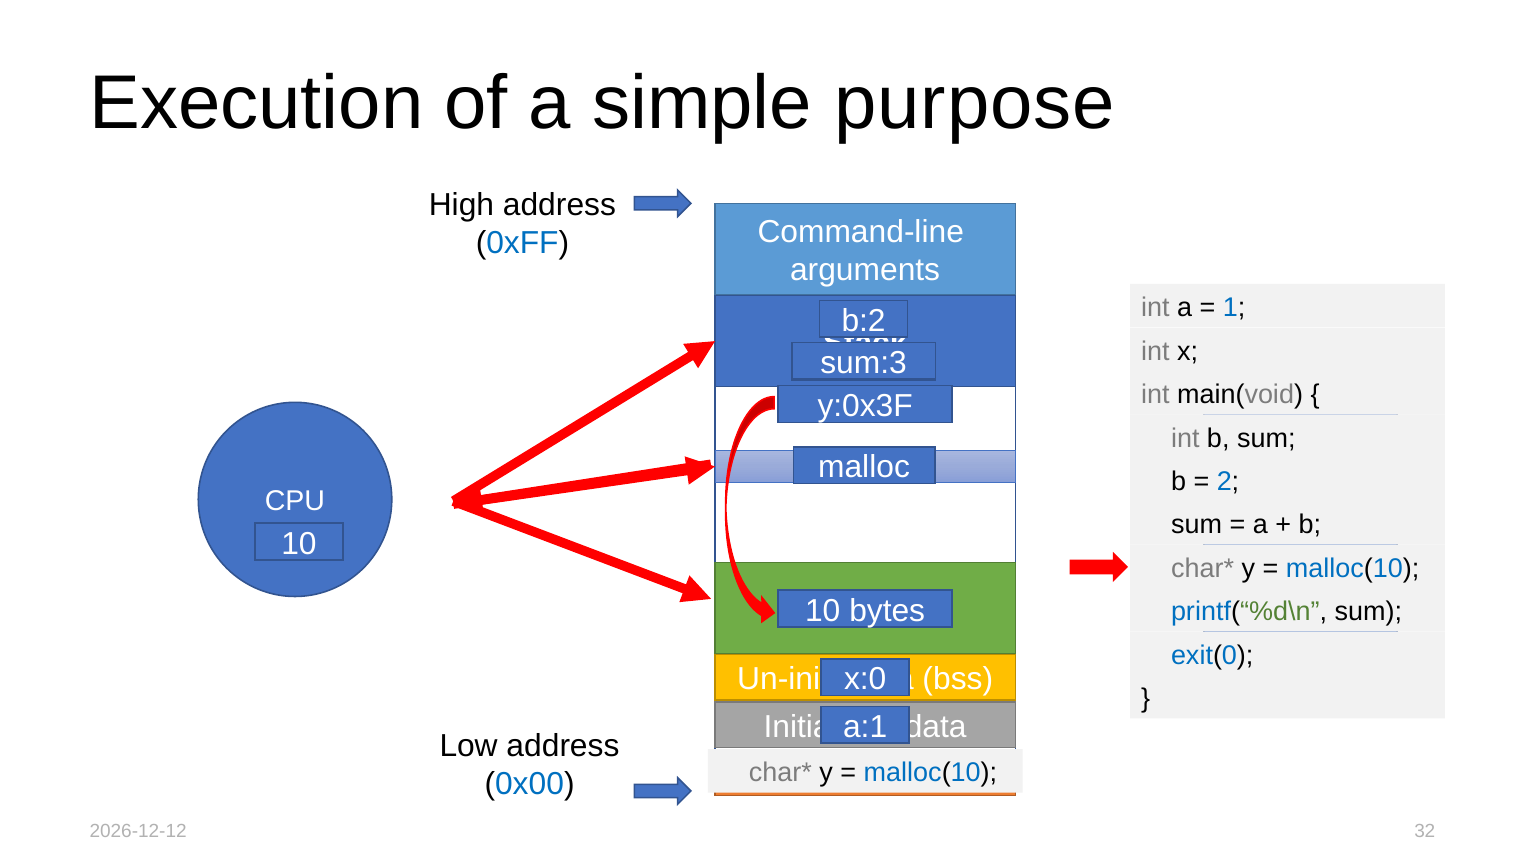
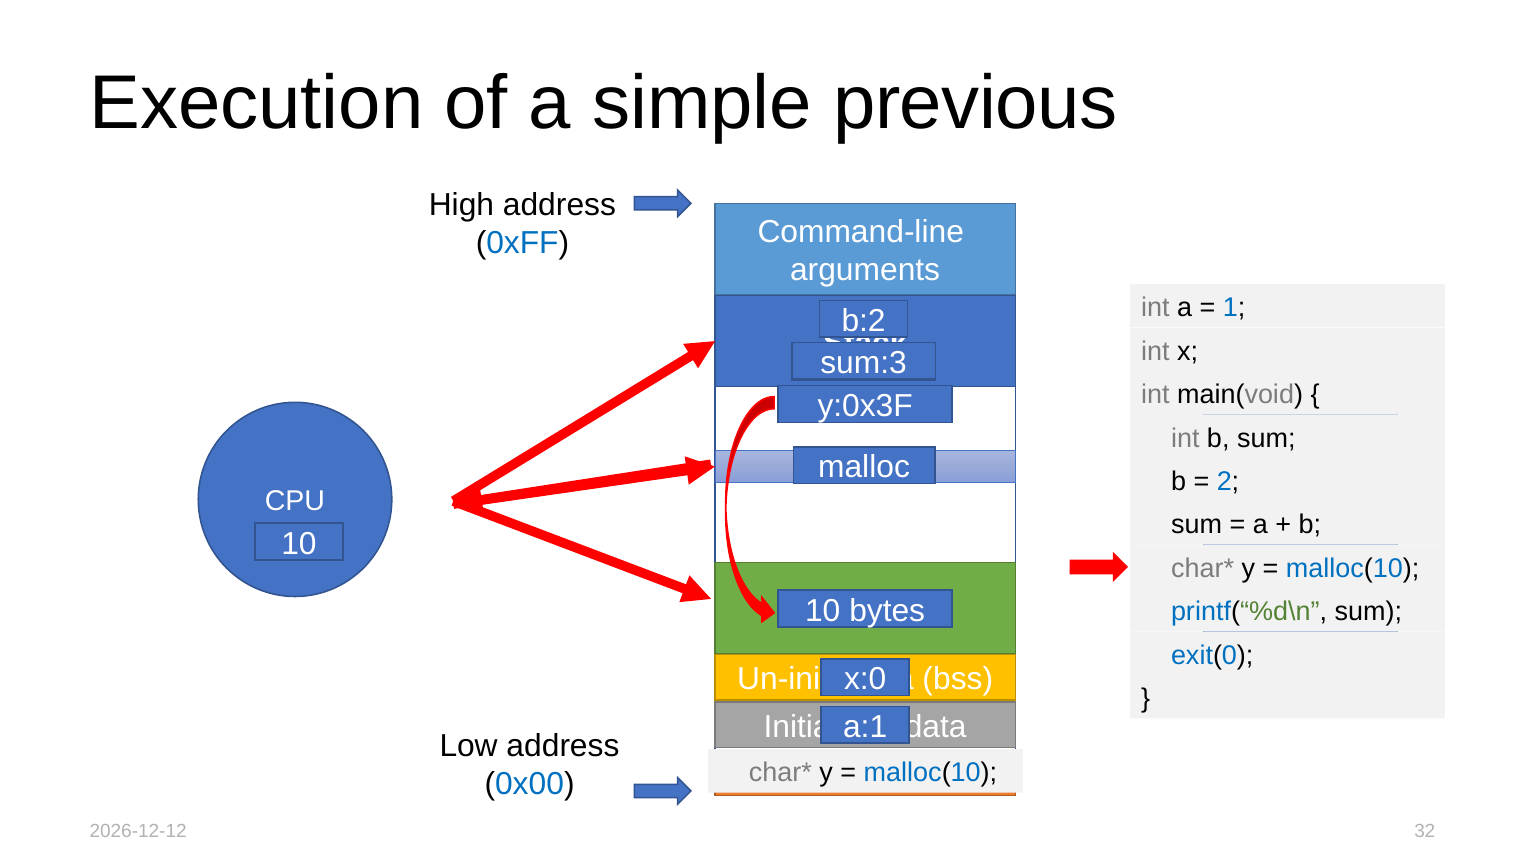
purpose: purpose -> previous
